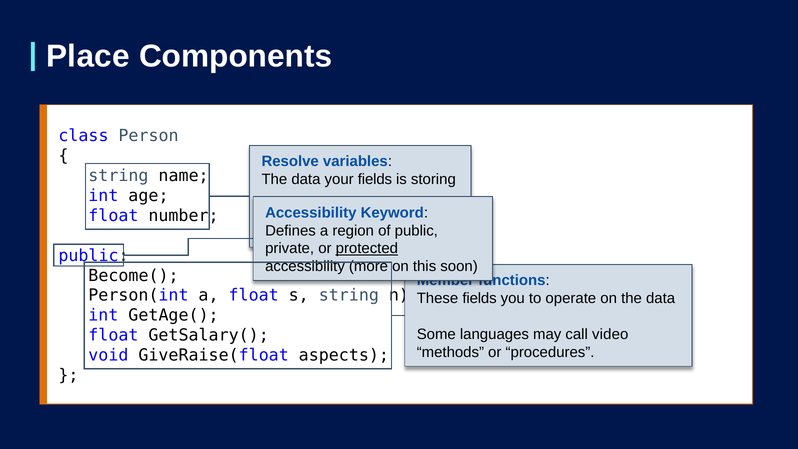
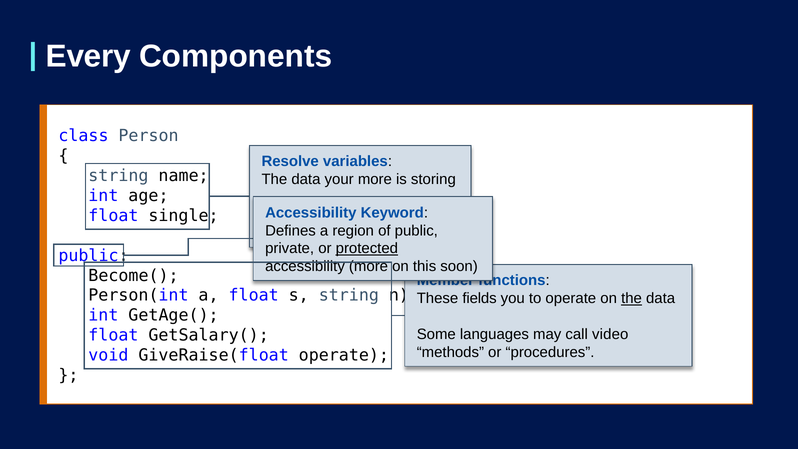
Place: Place -> Every
your fields: fields -> more
number: number -> single
the at (632, 298) underline: none -> present
GiveRaise(float aspects: aspects -> operate
